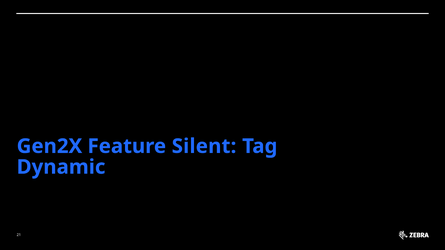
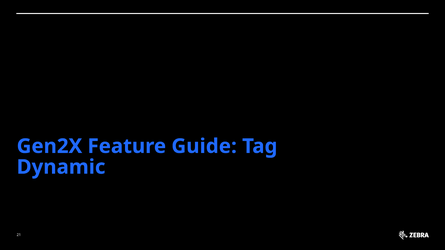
Silent: Silent -> Guide
